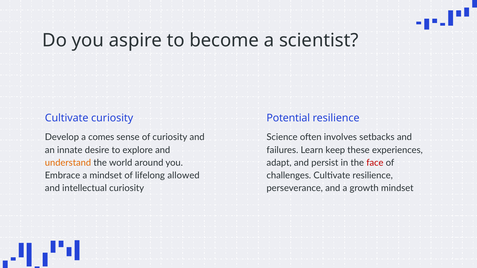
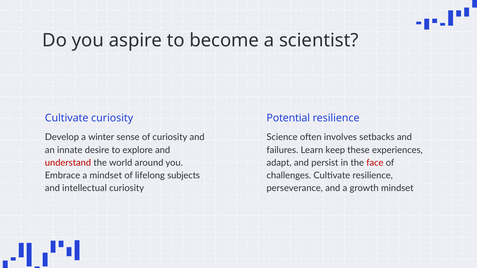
comes: comes -> winter
understand colour: orange -> red
allowed: allowed -> subjects
